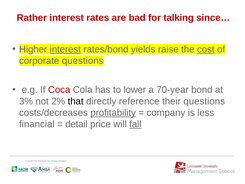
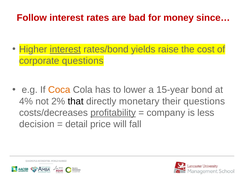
Rather: Rather -> Follow
talking: talking -> money
cost underline: present -> none
Coca colour: red -> orange
70-year: 70-year -> 15-year
3%: 3% -> 4%
reference: reference -> monetary
financial: financial -> decision
fall underline: present -> none
